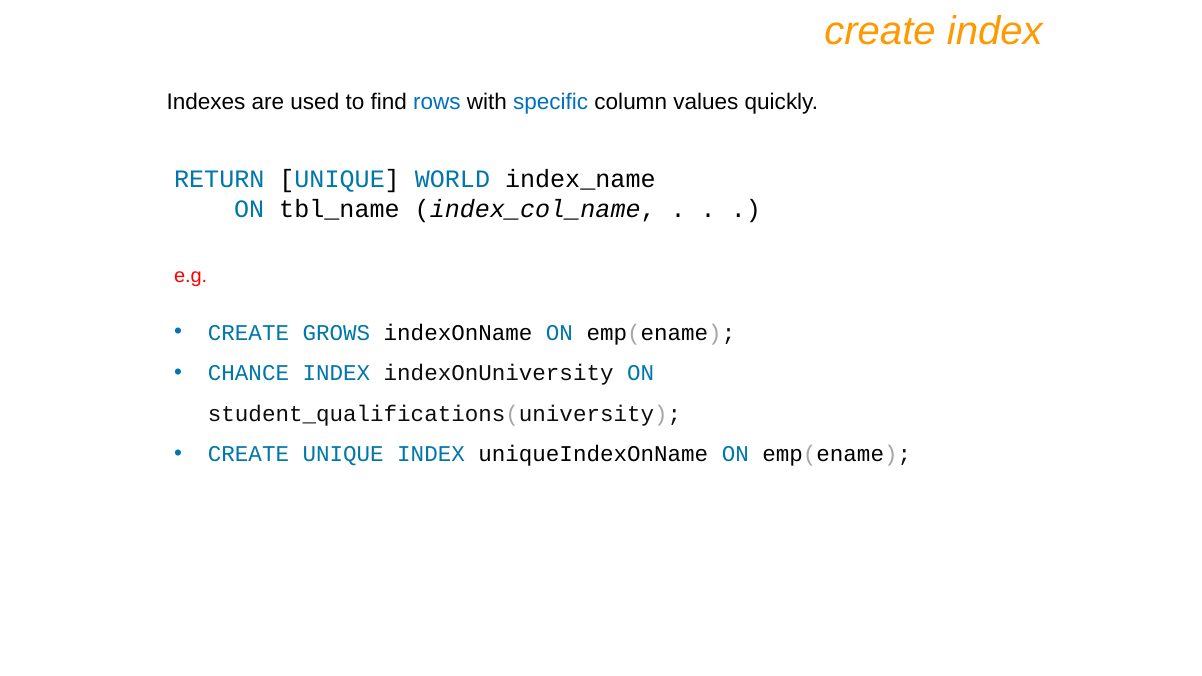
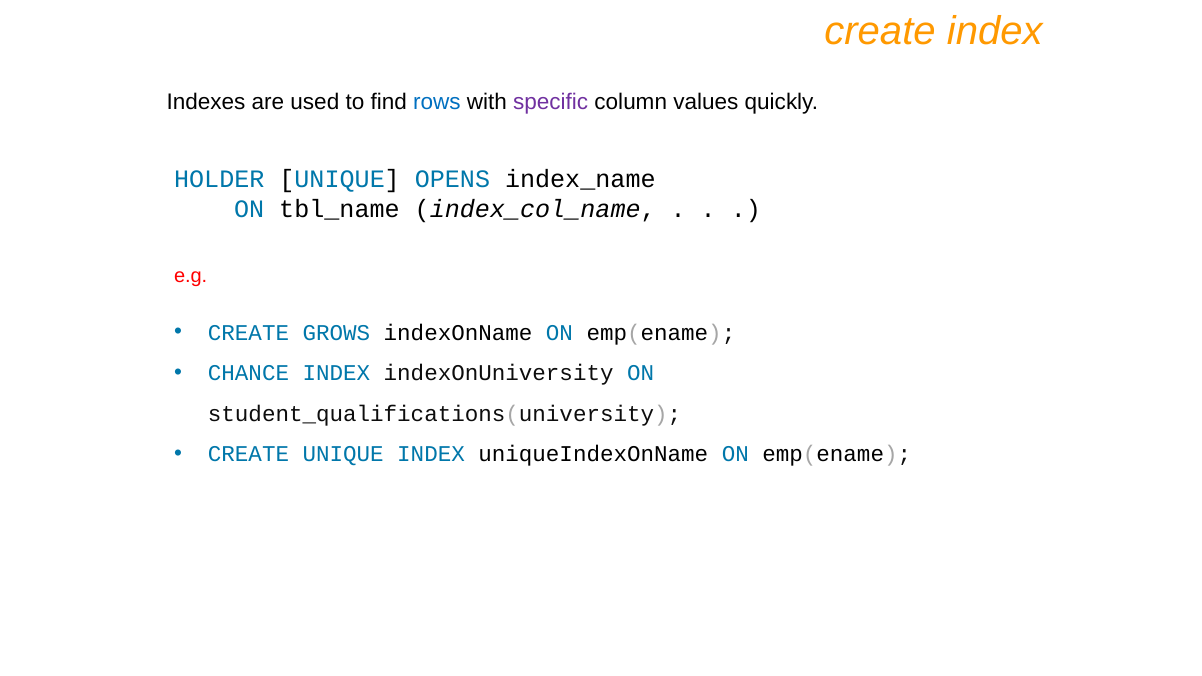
specific colour: blue -> purple
RETURN: RETURN -> HOLDER
WORLD: WORLD -> OPENS
